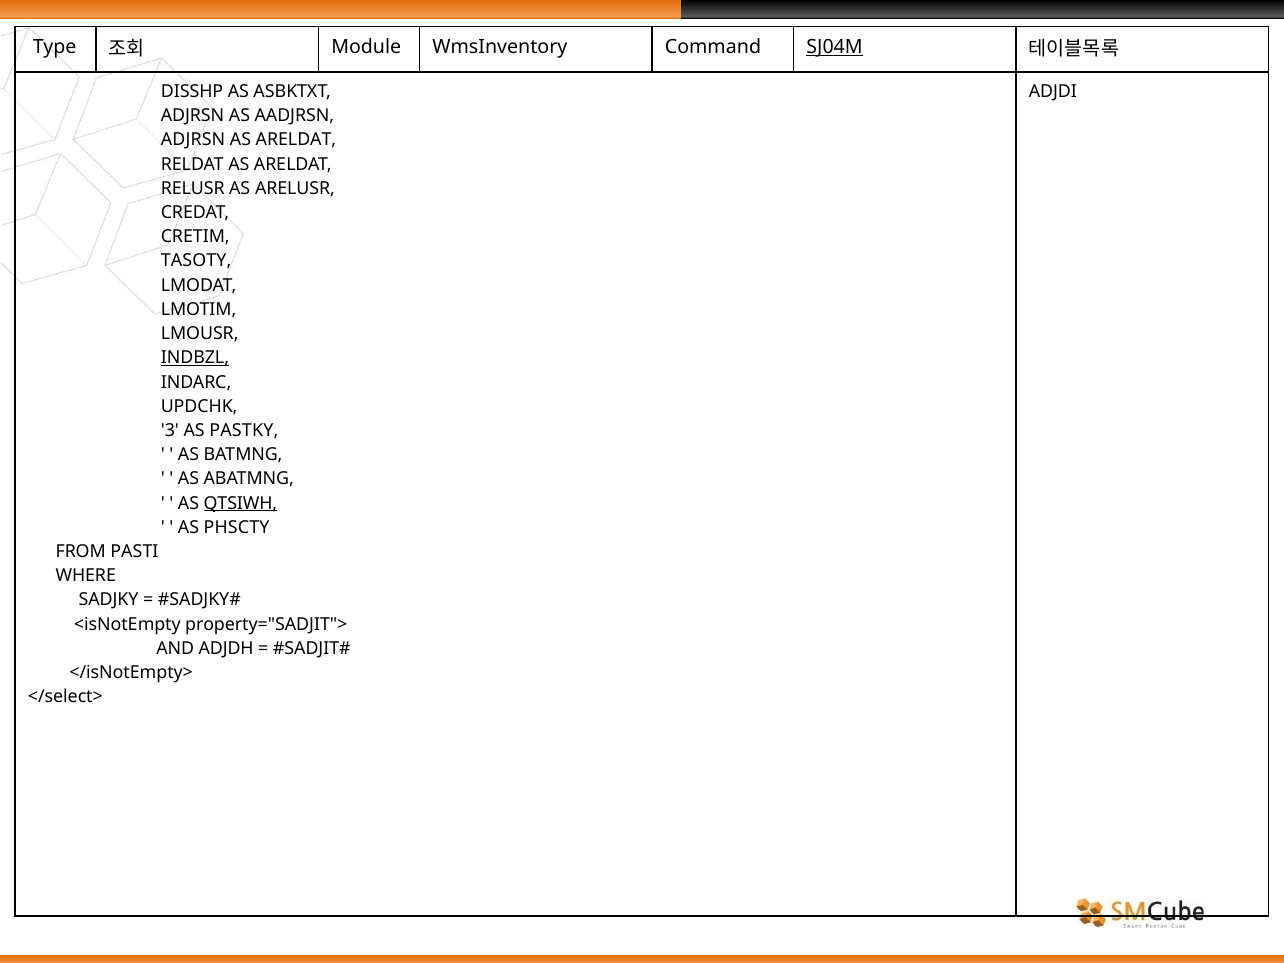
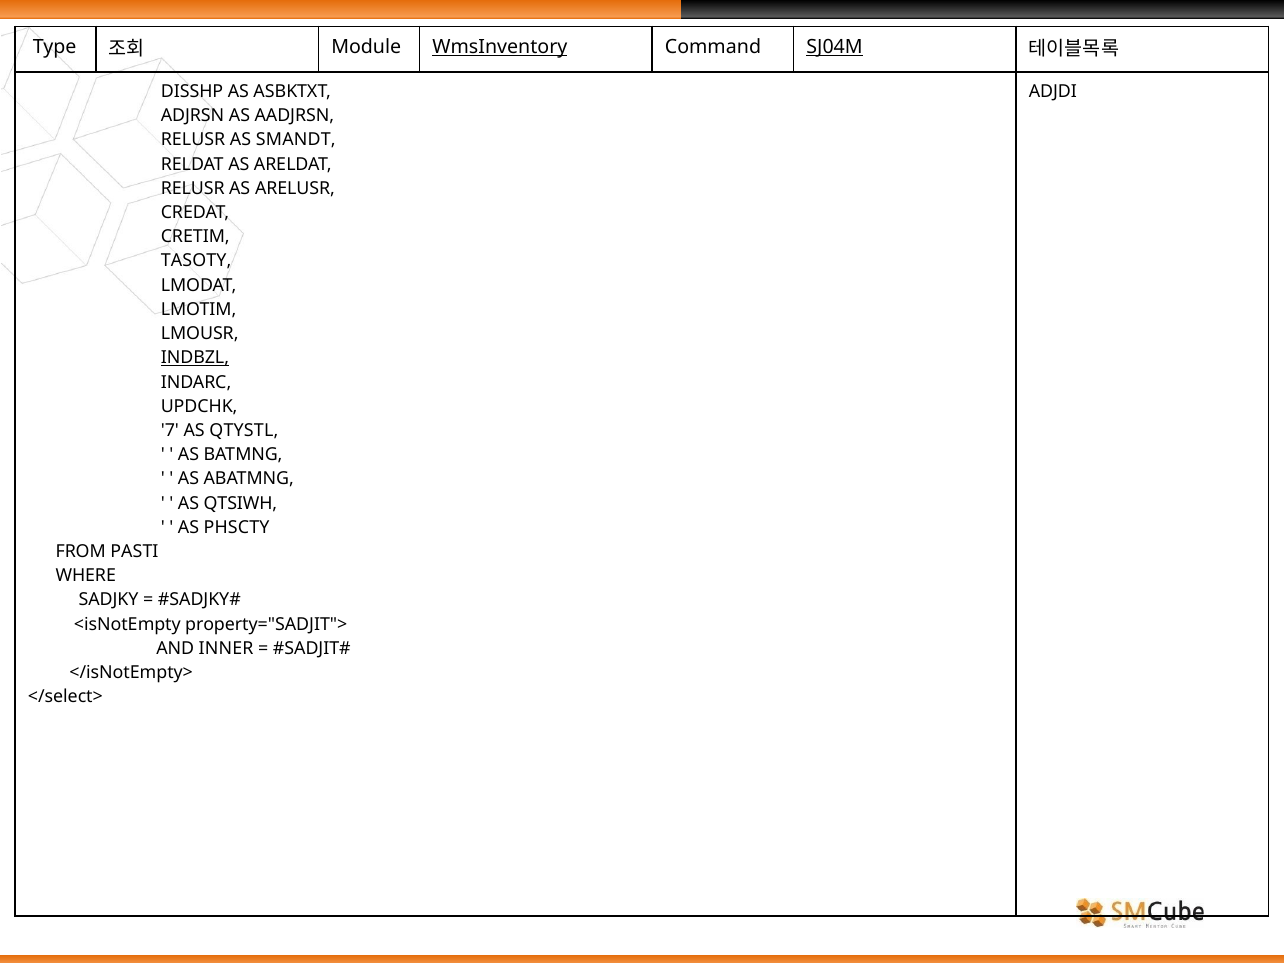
WmsInventory underline: none -> present
ADJRSN at (193, 140): ADJRSN -> RELUSR
ARELDAT at (296, 140): ARELDAT -> SMANDT
3: 3 -> 7
PASTKY: PASTKY -> QTYSTL
QTSIWH underline: present -> none
ADJDH: ADJDH -> INNER
